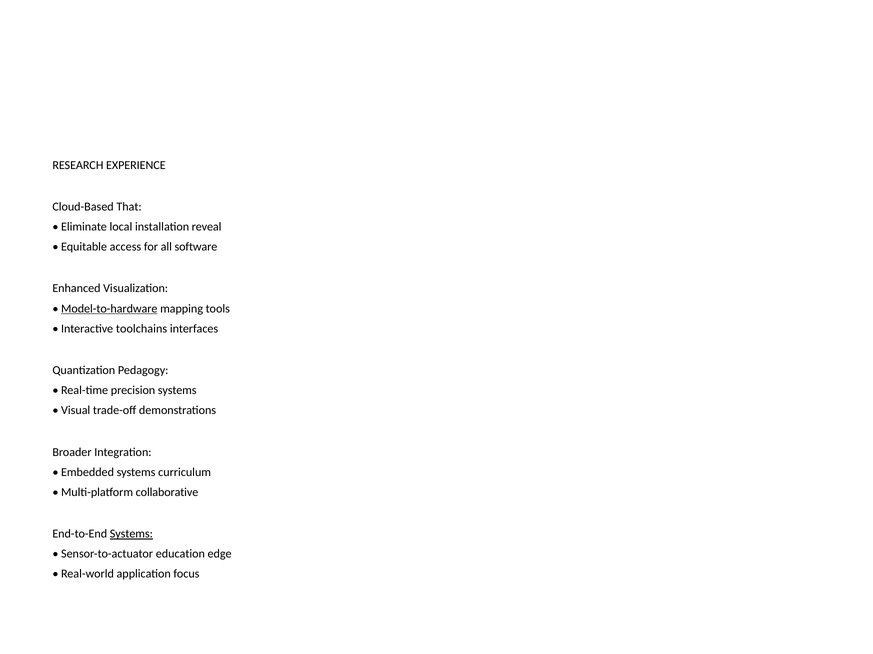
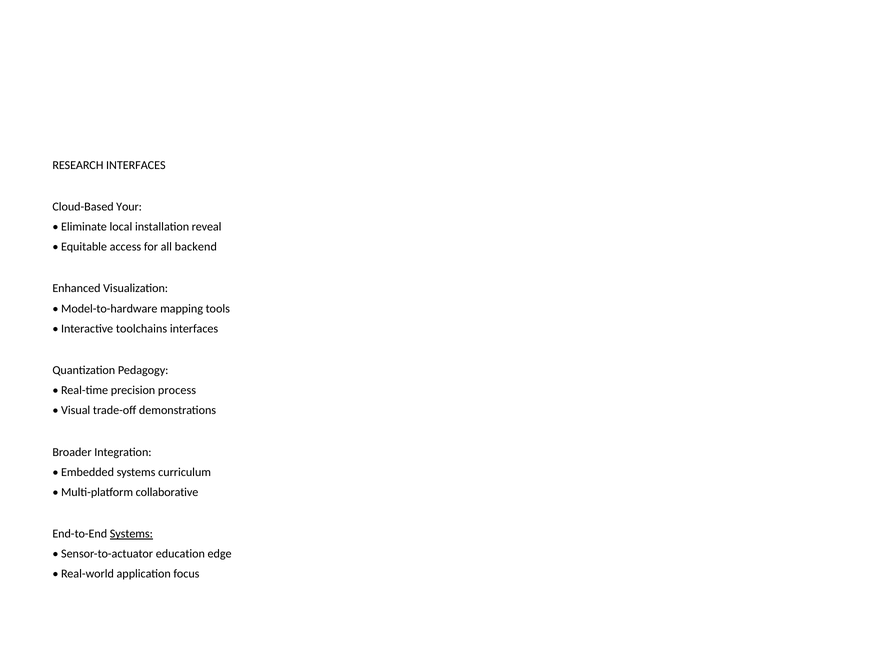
RESEARCH EXPERIENCE: EXPERIENCE -> INTERFACES
That: That -> Your
software: software -> backend
Model-to-hardware underline: present -> none
precision systems: systems -> process
